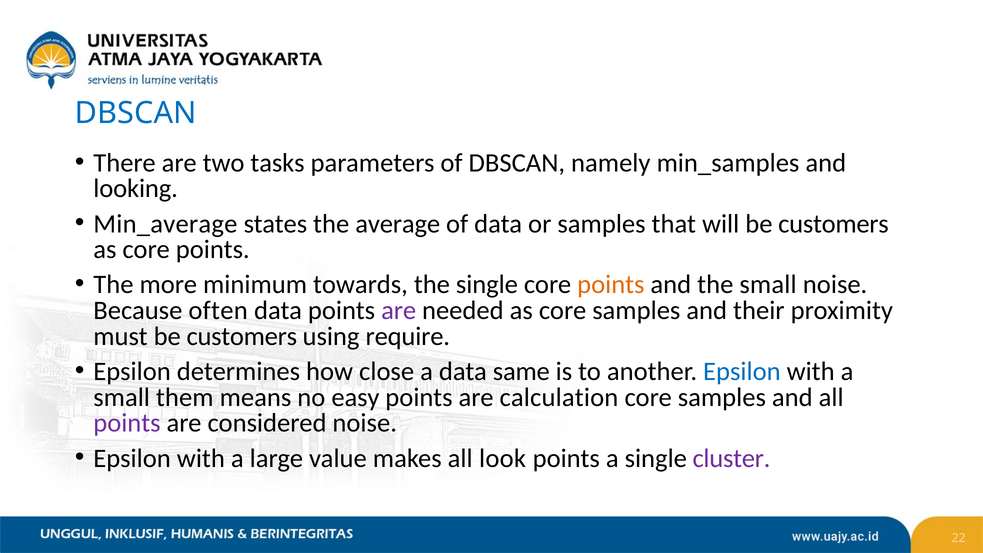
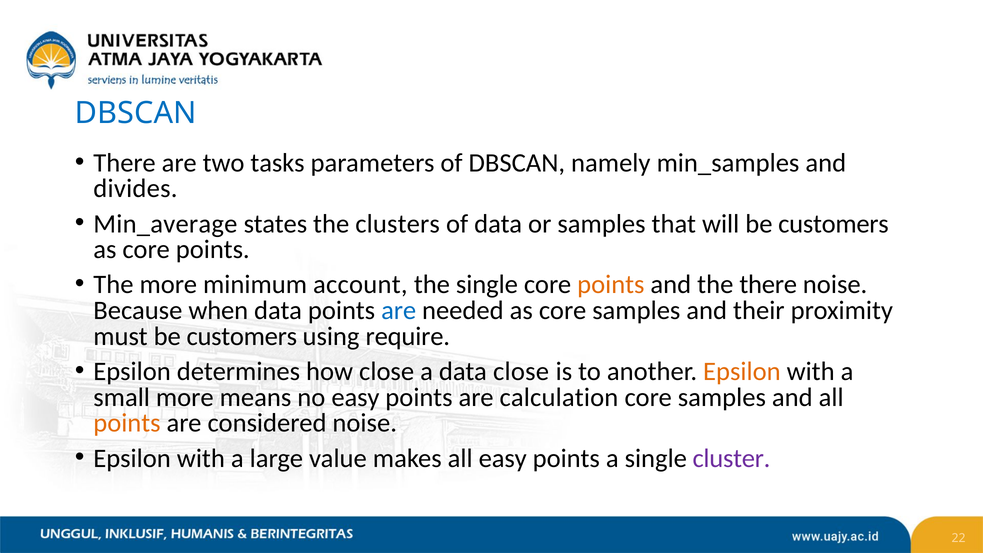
looking: looking -> divides
average: average -> clusters
towards: towards -> account
the small: small -> there
often: often -> when
are at (399, 310) colour: purple -> blue
data same: same -> close
Epsilon at (742, 371) colour: blue -> orange
small them: them -> more
points at (127, 423) colour: purple -> orange
all look: look -> easy
